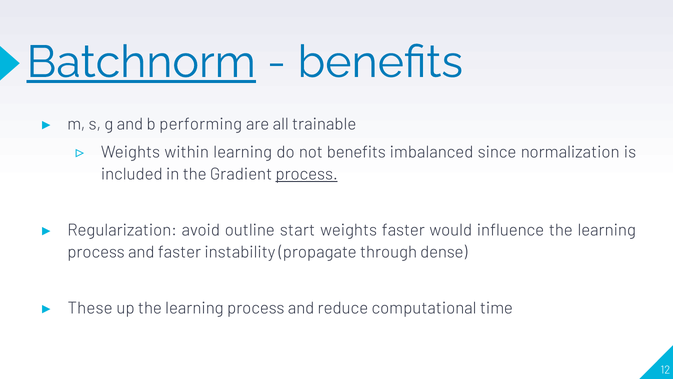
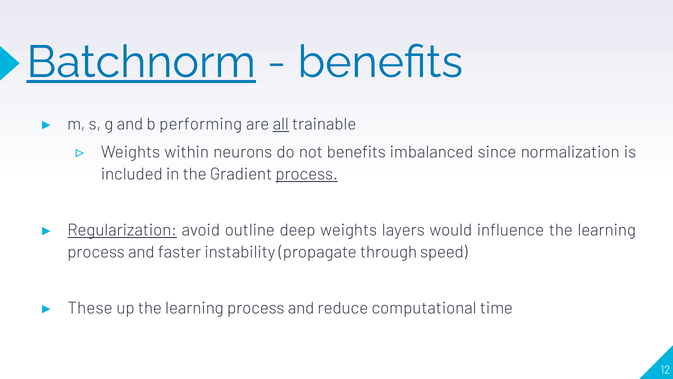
all underline: none -> present
within learning: learning -> neurons
Regularization underline: none -> present
start: start -> deep
weights faster: faster -> layers
dense: dense -> speed
